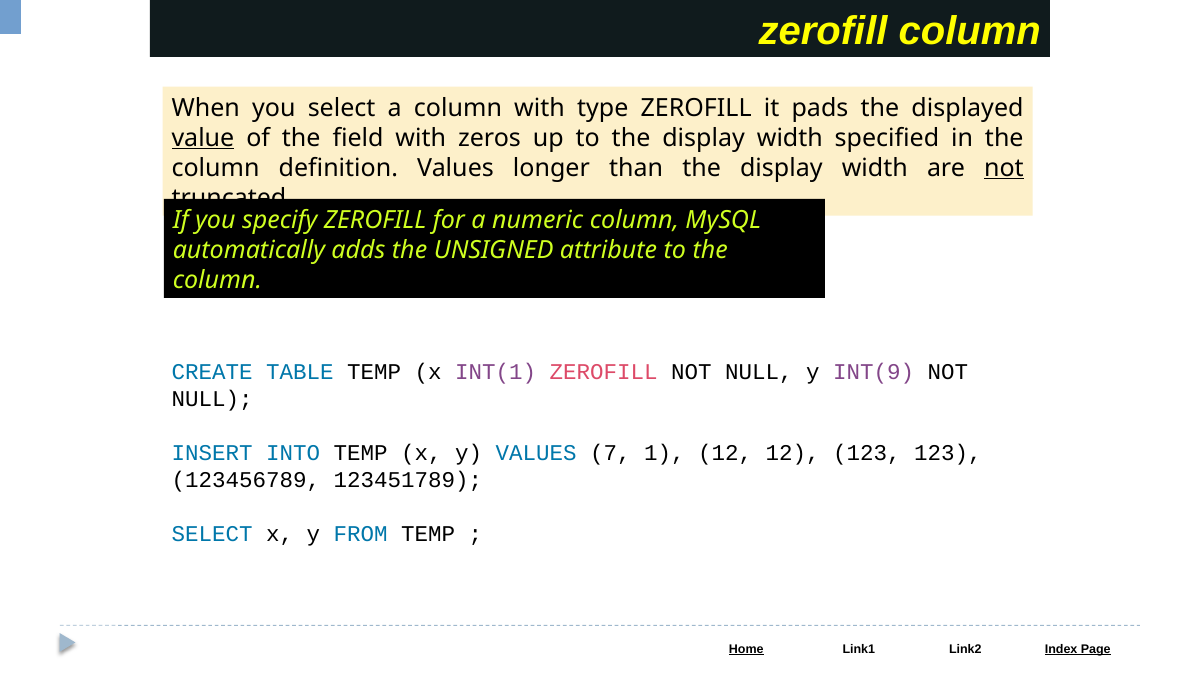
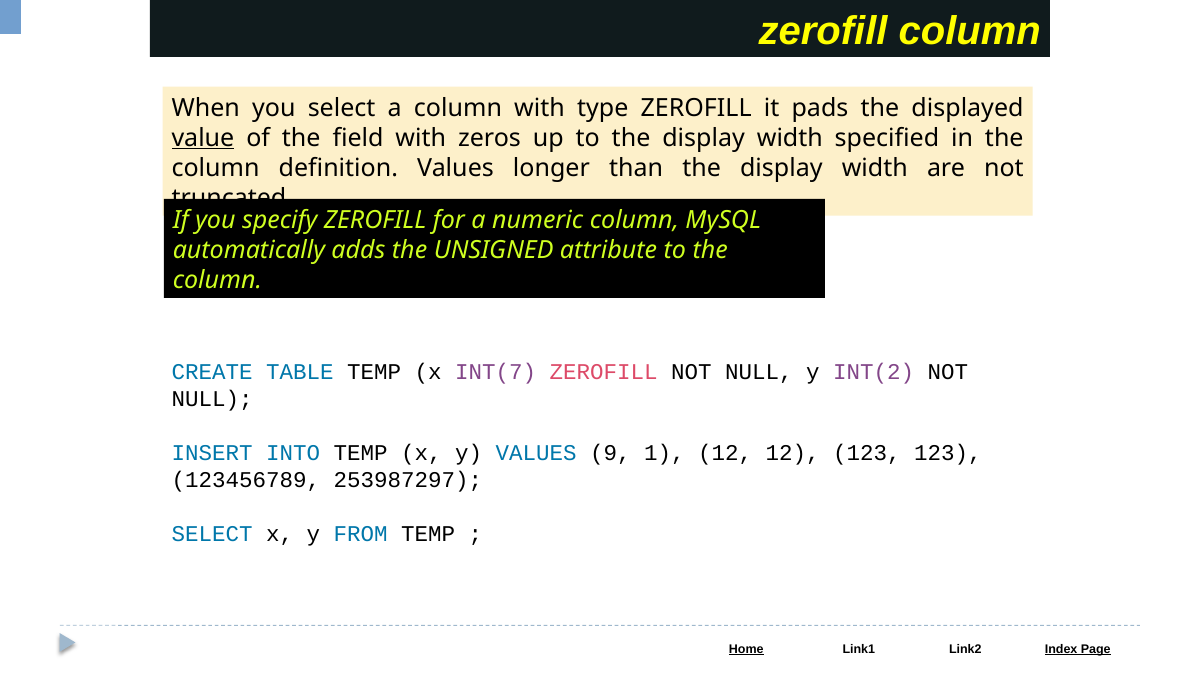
not at (1004, 168) underline: present -> none
INT(1: INT(1 -> INT(7
INT(9: INT(9 -> INT(2
7: 7 -> 9
123451789: 123451789 -> 253987297
